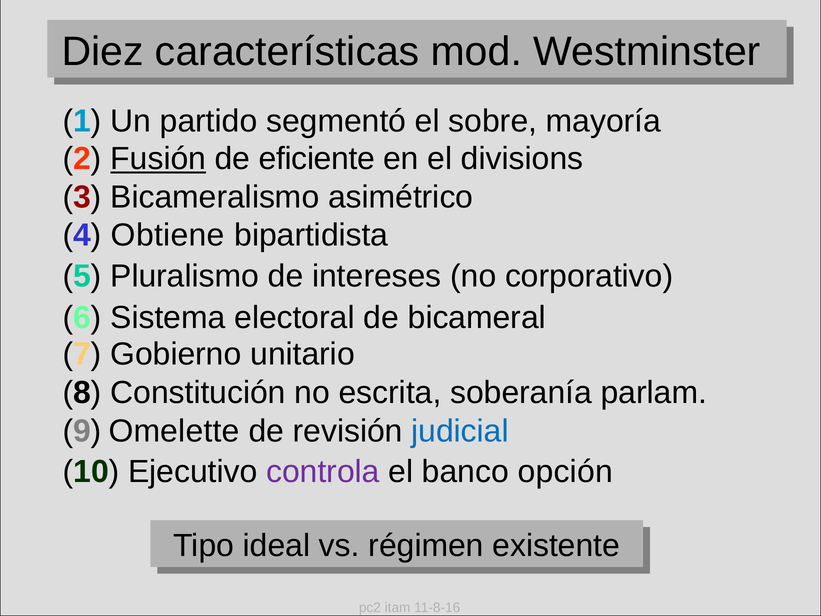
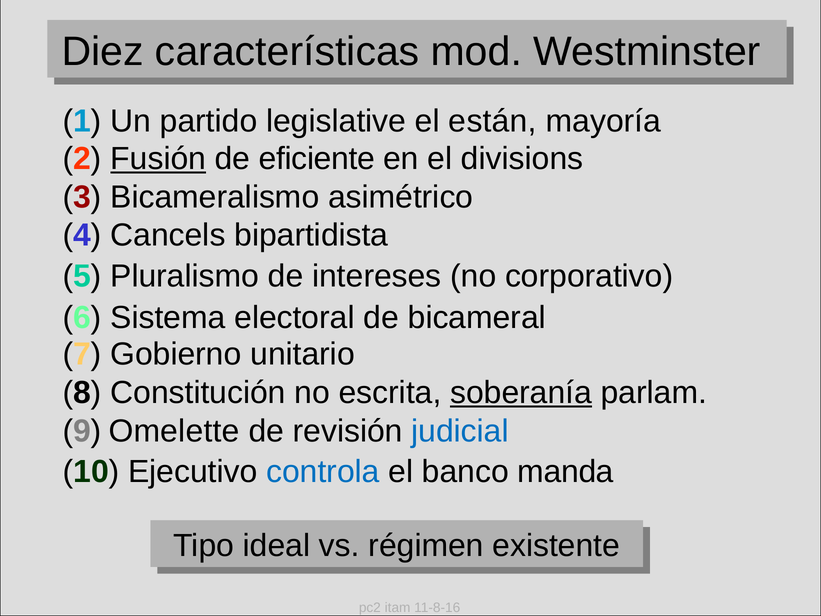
segmentó: segmentó -> legislative
sobre: sobre -> están
Obtiene: Obtiene -> Cancels
soberanía underline: none -> present
controla colour: purple -> blue
opción: opción -> manda
